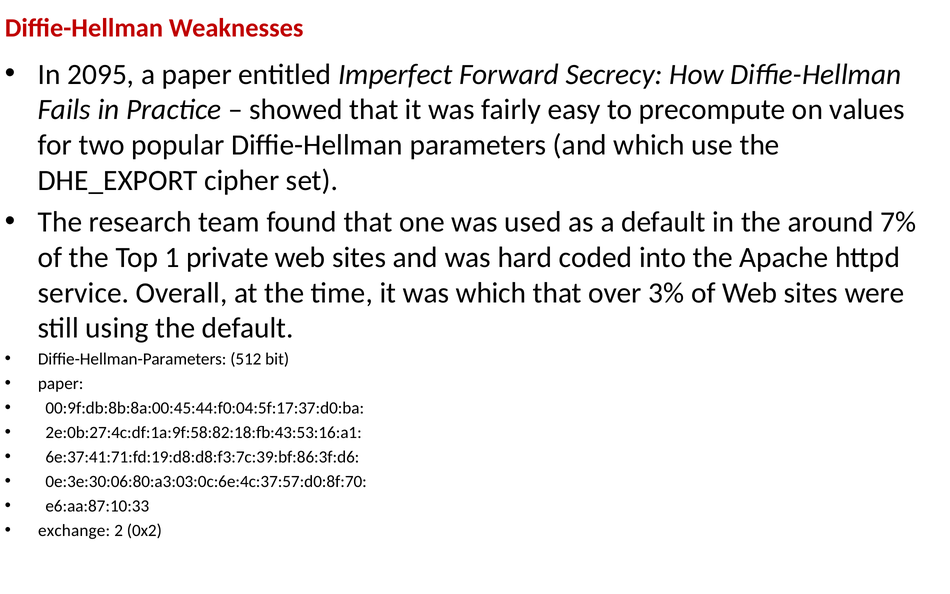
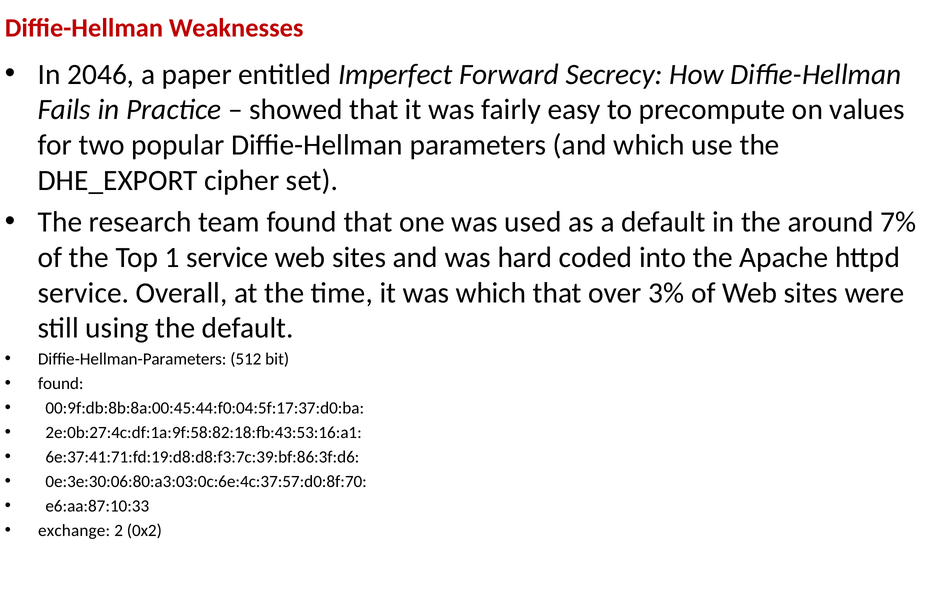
2095: 2095 -> 2046
1 private: private -> service
paper at (61, 384): paper -> found
